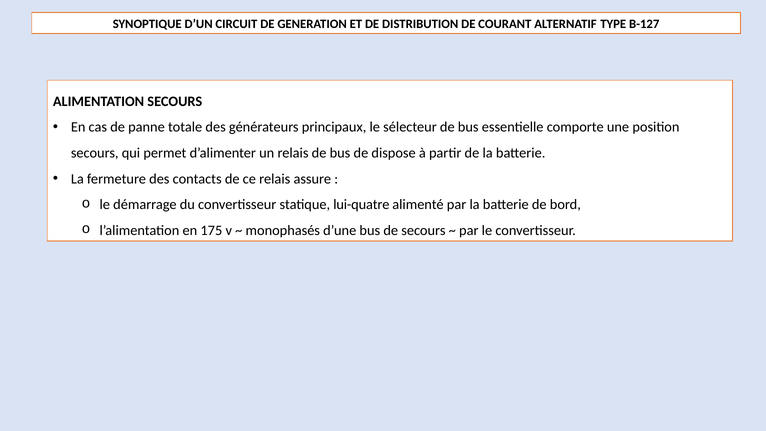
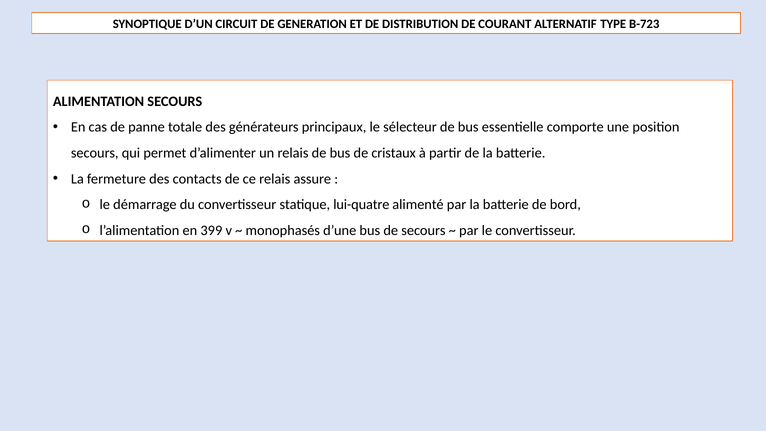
B-127: B-127 -> B-723
dispose: dispose -> cristaux
175: 175 -> 399
